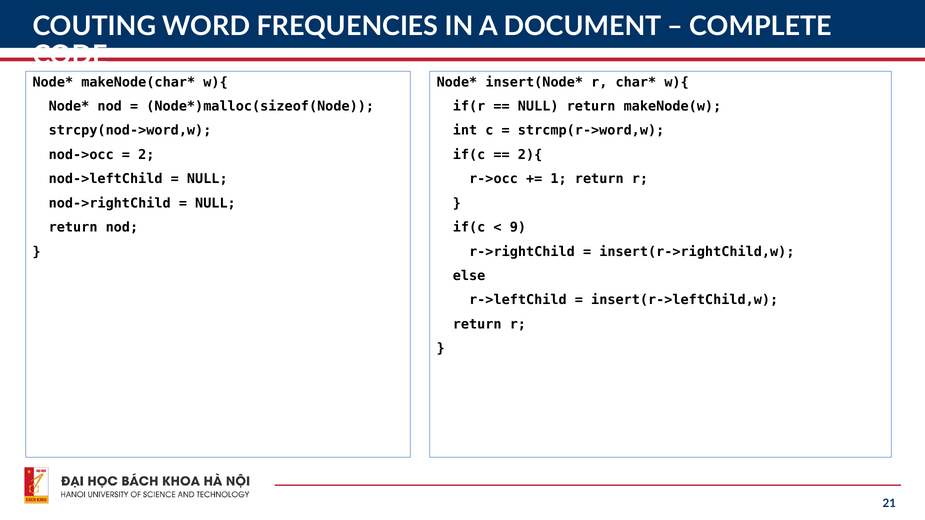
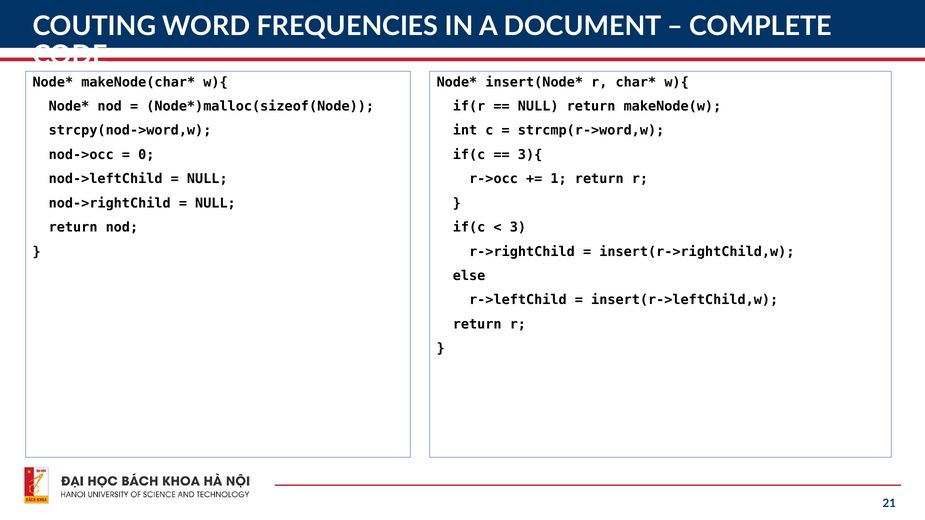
2: 2 -> 0
2){: 2){ -> 3){
9: 9 -> 3
